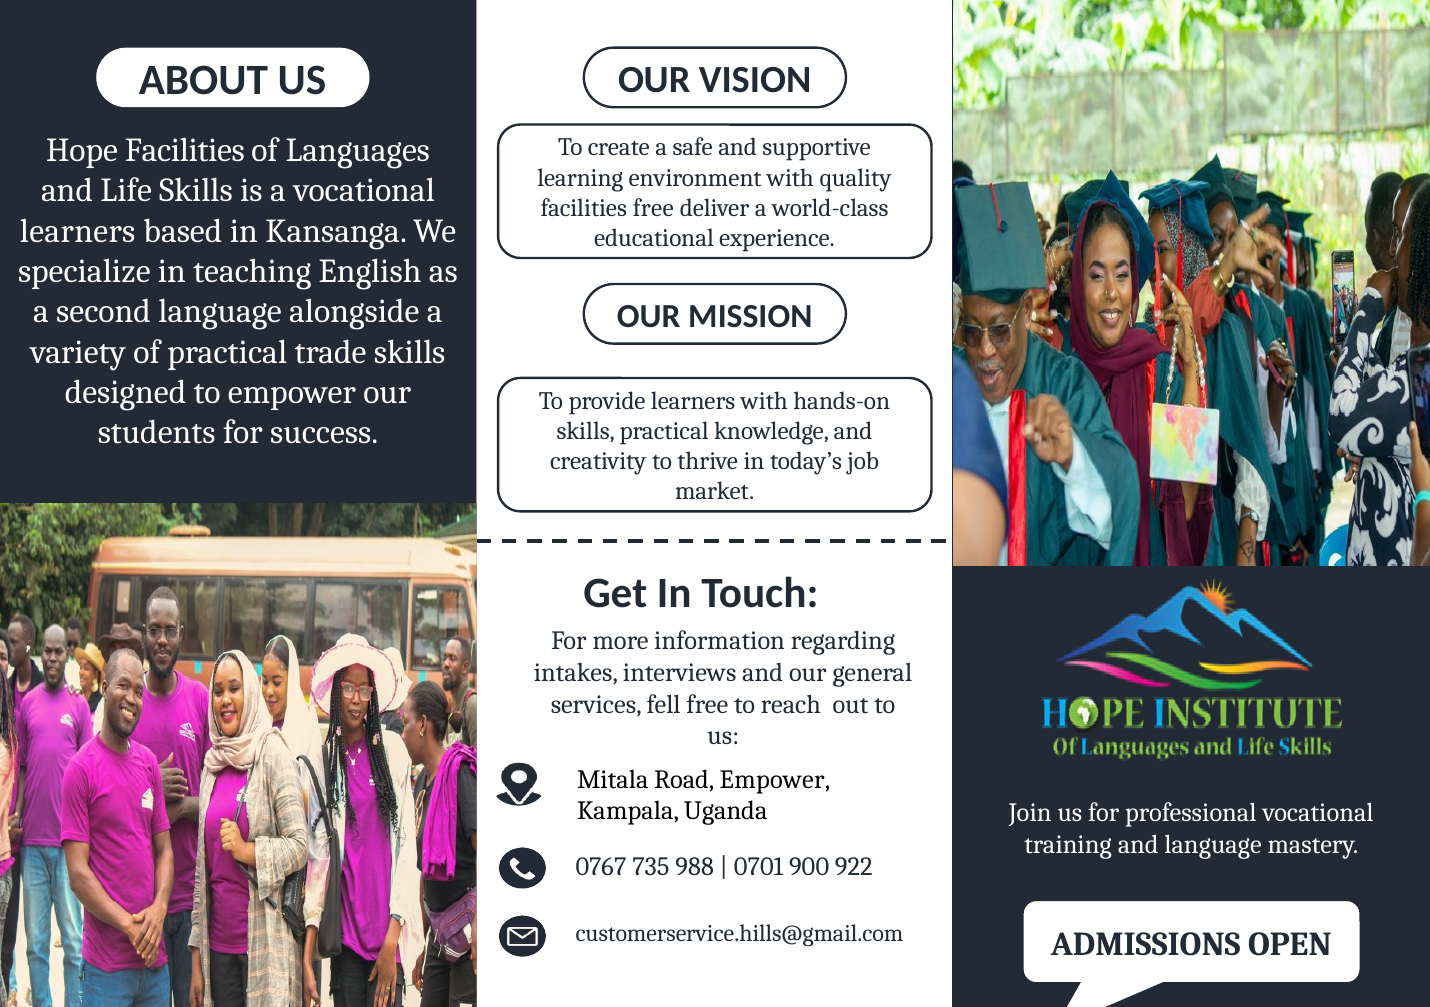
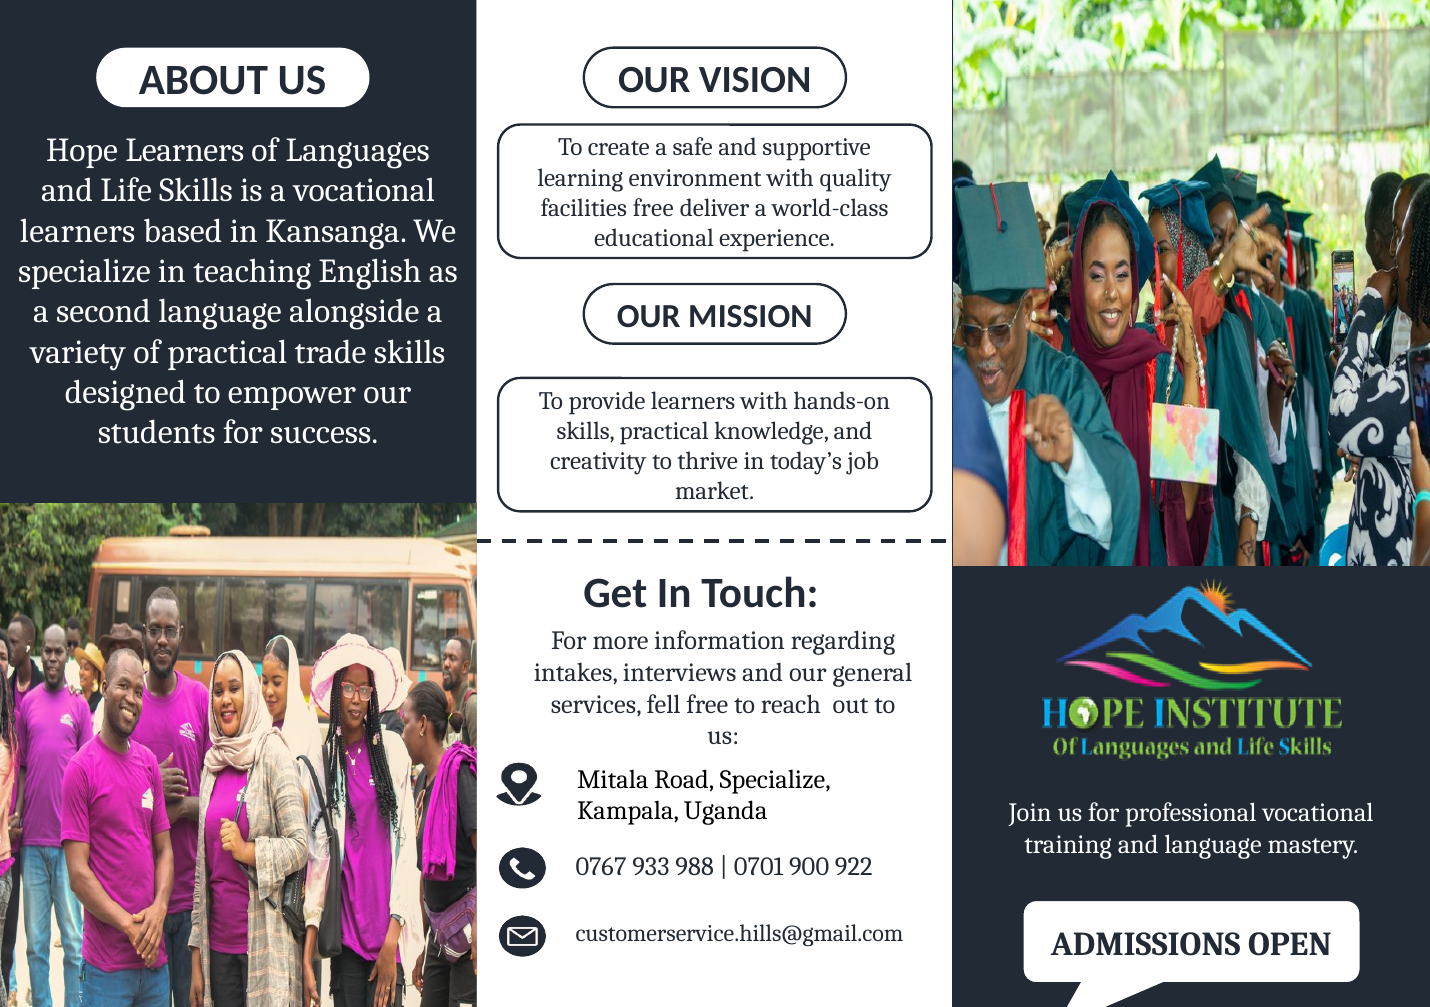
Hope Facilities: Facilities -> Learners
Road Empower: Empower -> Specialize
735: 735 -> 933
